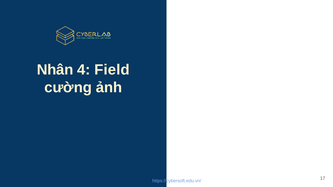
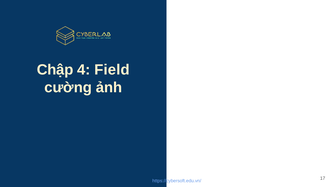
Nhân: Nhân -> Chập
